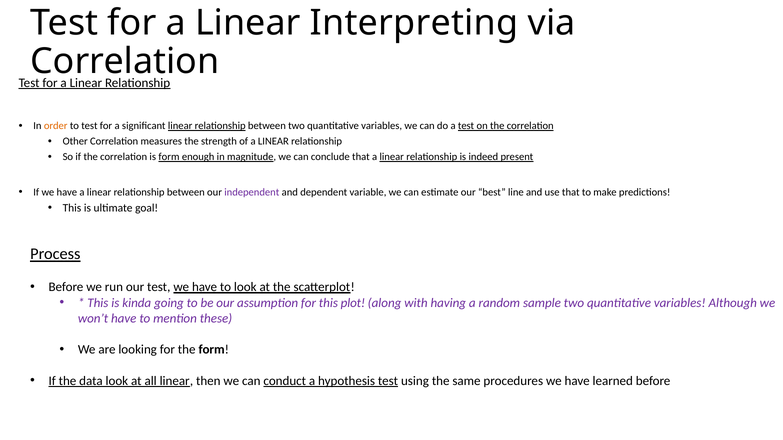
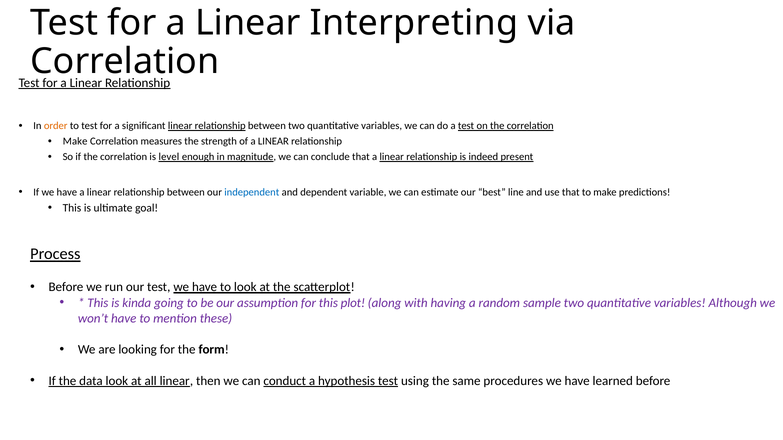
Other at (75, 142): Other -> Make
is form: form -> level
independent colour: purple -> blue
